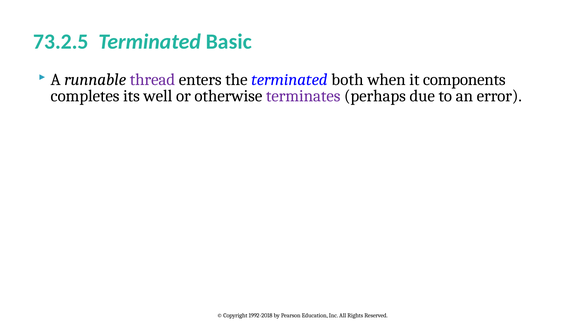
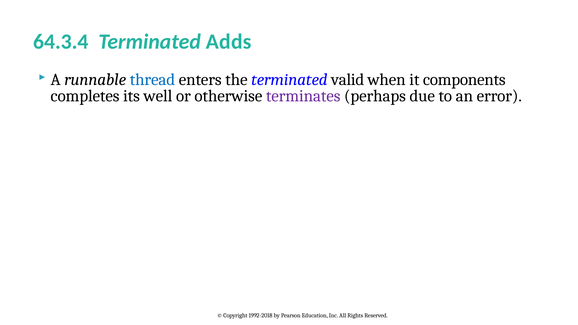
73.2.5: 73.2.5 -> 64.3.4
Basic: Basic -> Adds
thread colour: purple -> blue
both: both -> valid
